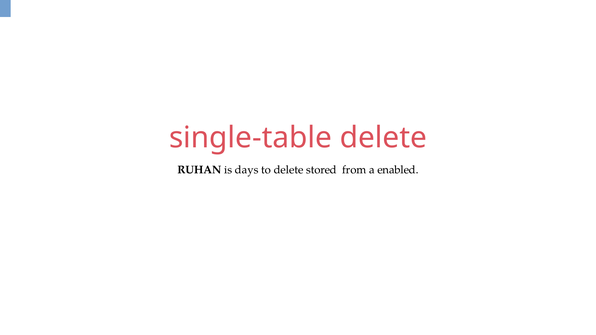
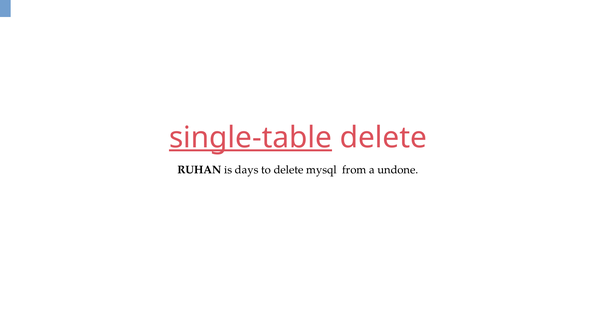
single-table underline: none -> present
stored: stored -> mysql
enabled: enabled -> undone
